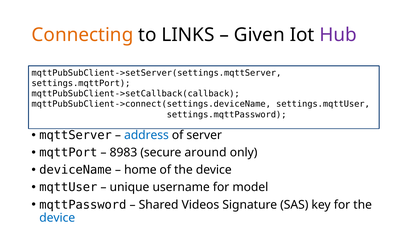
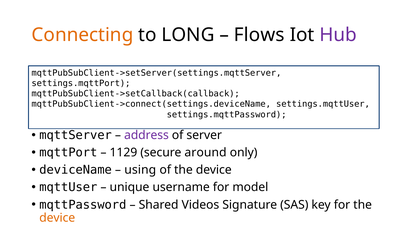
LINKS: LINKS -> LONG
Given: Given -> Flows
address colour: blue -> purple
8983: 8983 -> 1129
home: home -> using
device at (57, 218) colour: blue -> orange
